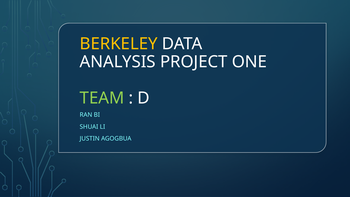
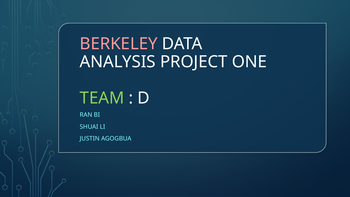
BERKELEY colour: yellow -> pink
